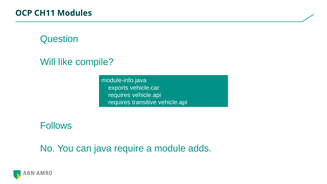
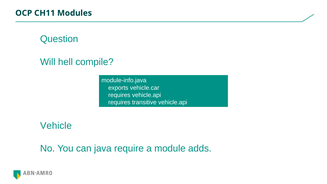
like: like -> hell
Follows: Follows -> Vehicle
